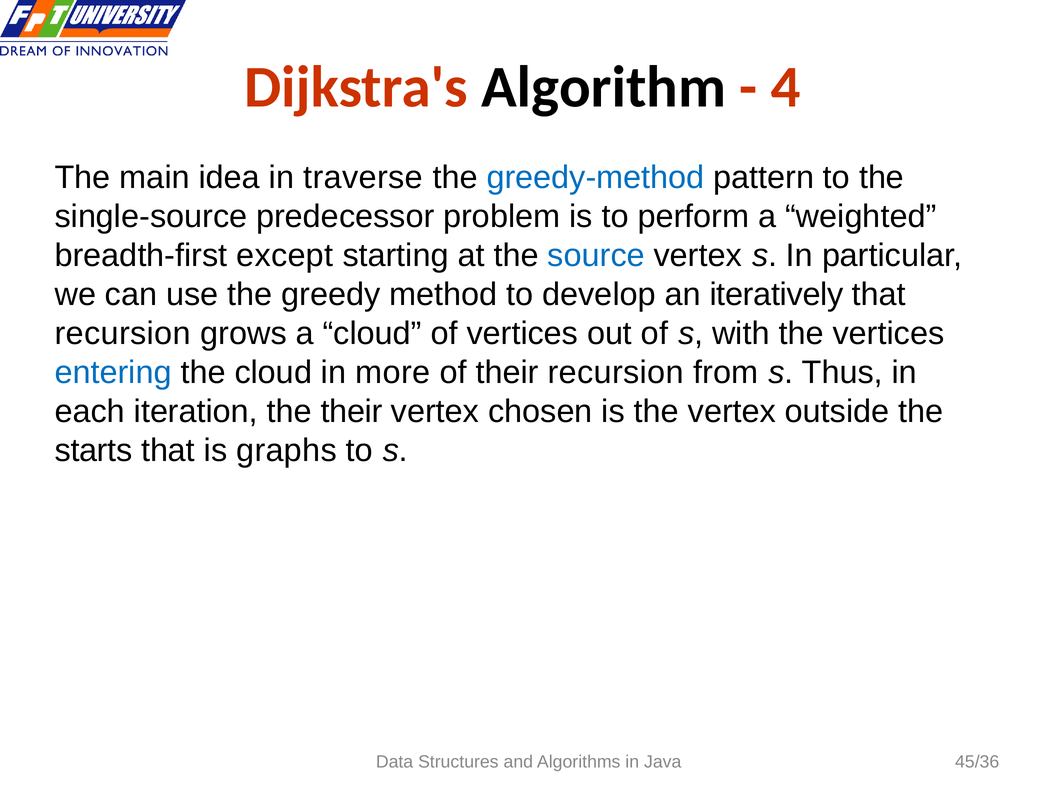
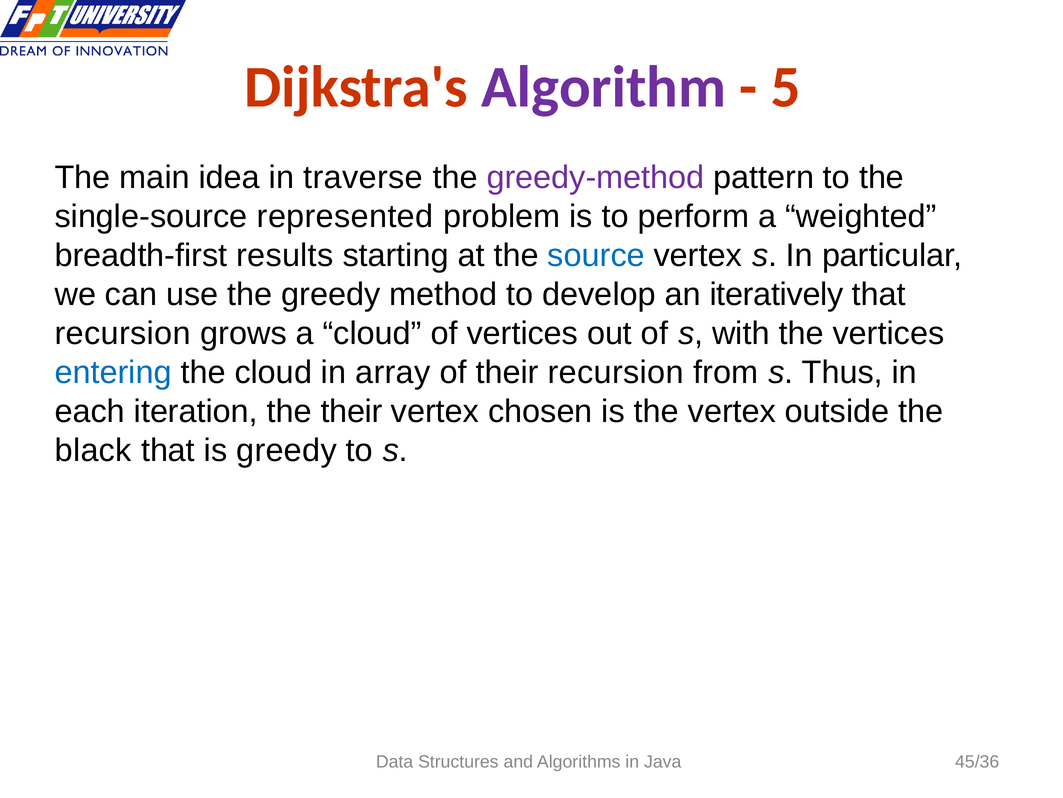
Algorithm colour: black -> purple
4: 4 -> 5
greedy-method colour: blue -> purple
predecessor: predecessor -> represented
except: except -> results
more: more -> array
starts: starts -> black
is graphs: graphs -> greedy
